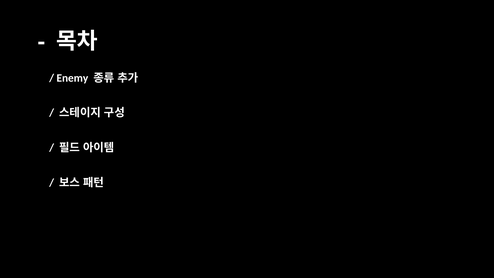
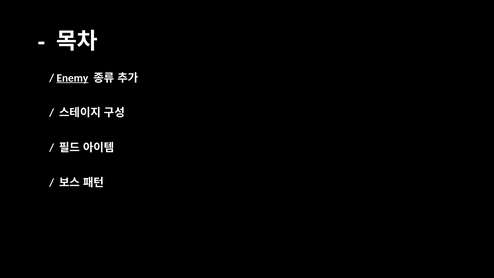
Enemy underline: none -> present
